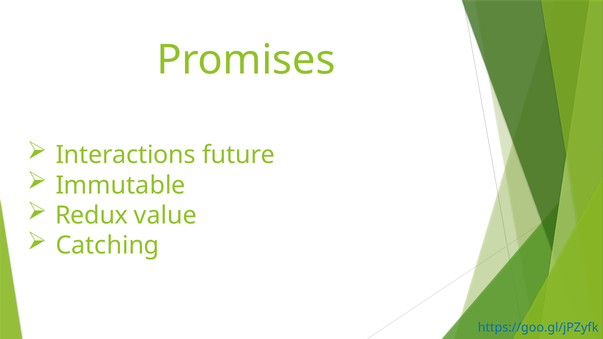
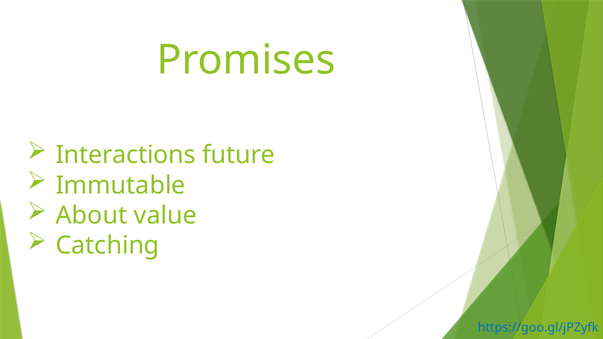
Redux: Redux -> About
